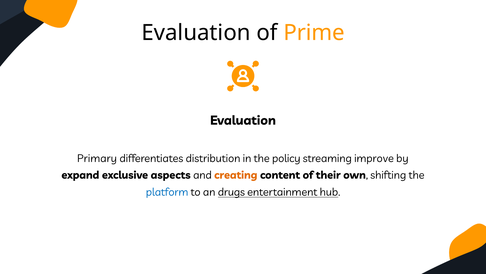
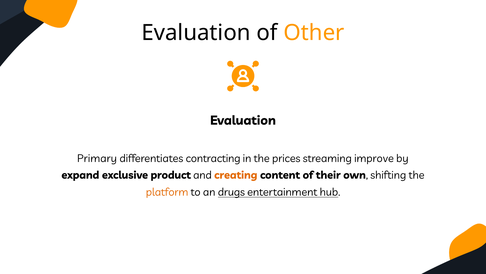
Prime: Prime -> Other
distribution: distribution -> contracting
policy: policy -> prices
aspects: aspects -> product
platform colour: blue -> orange
